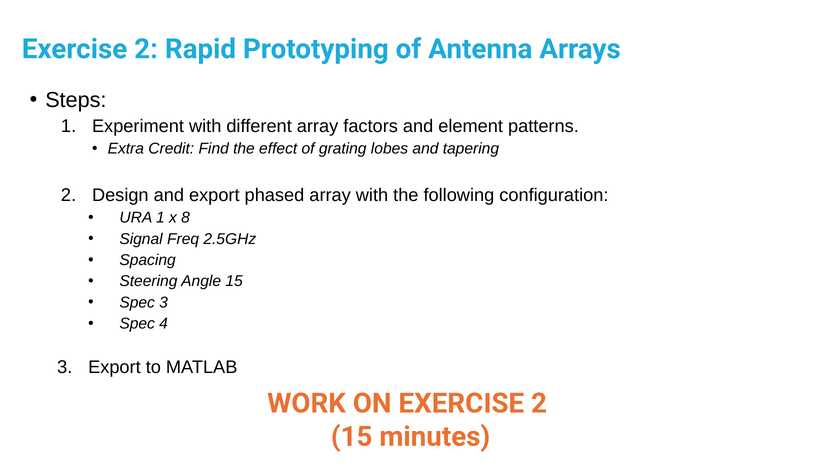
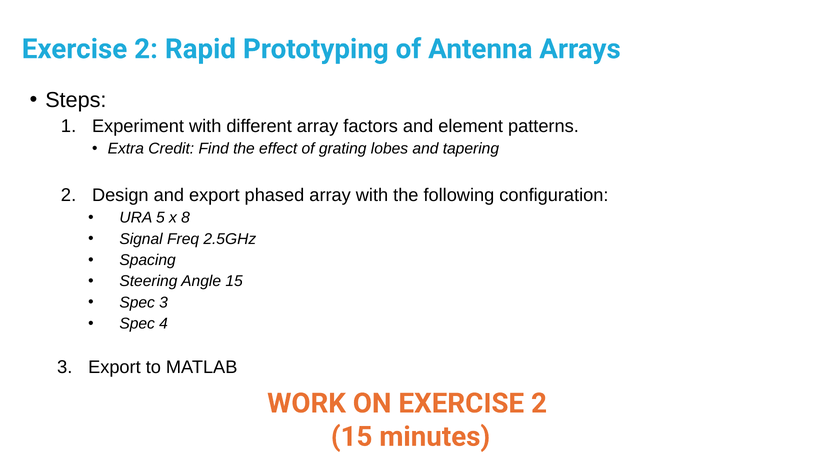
URA 1: 1 -> 5
